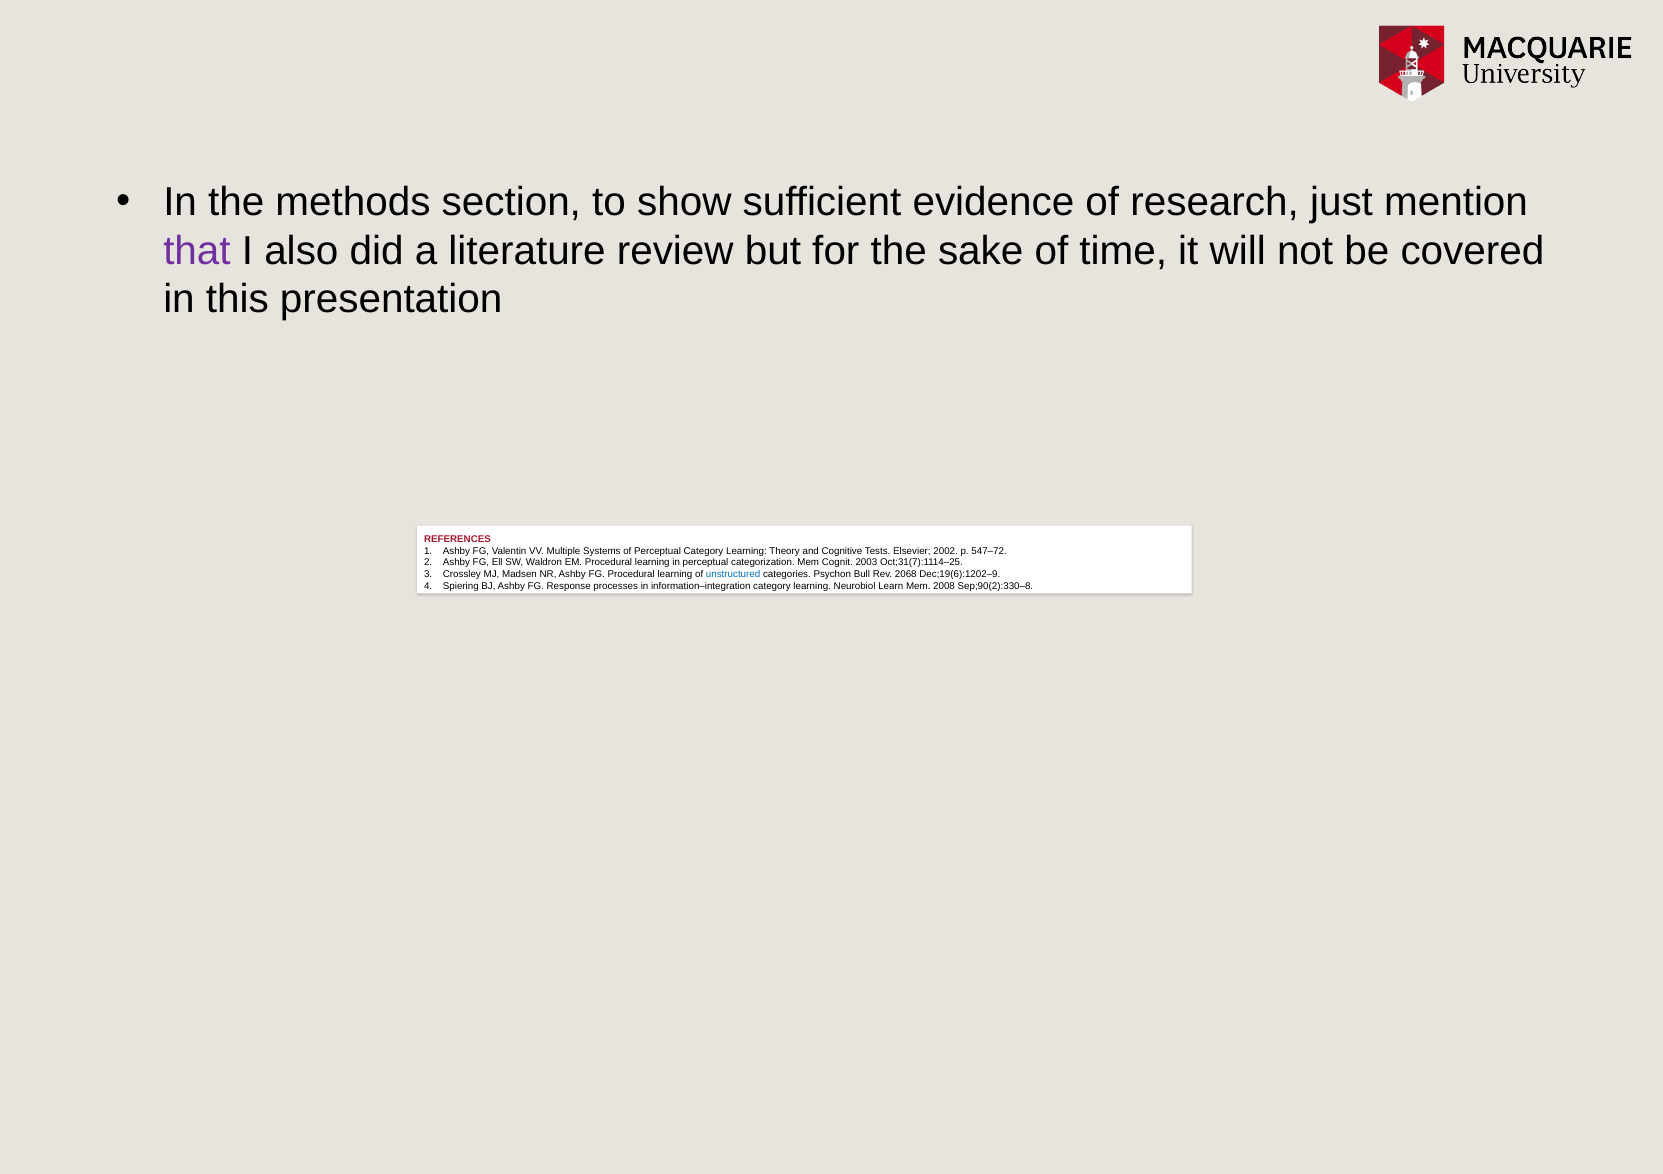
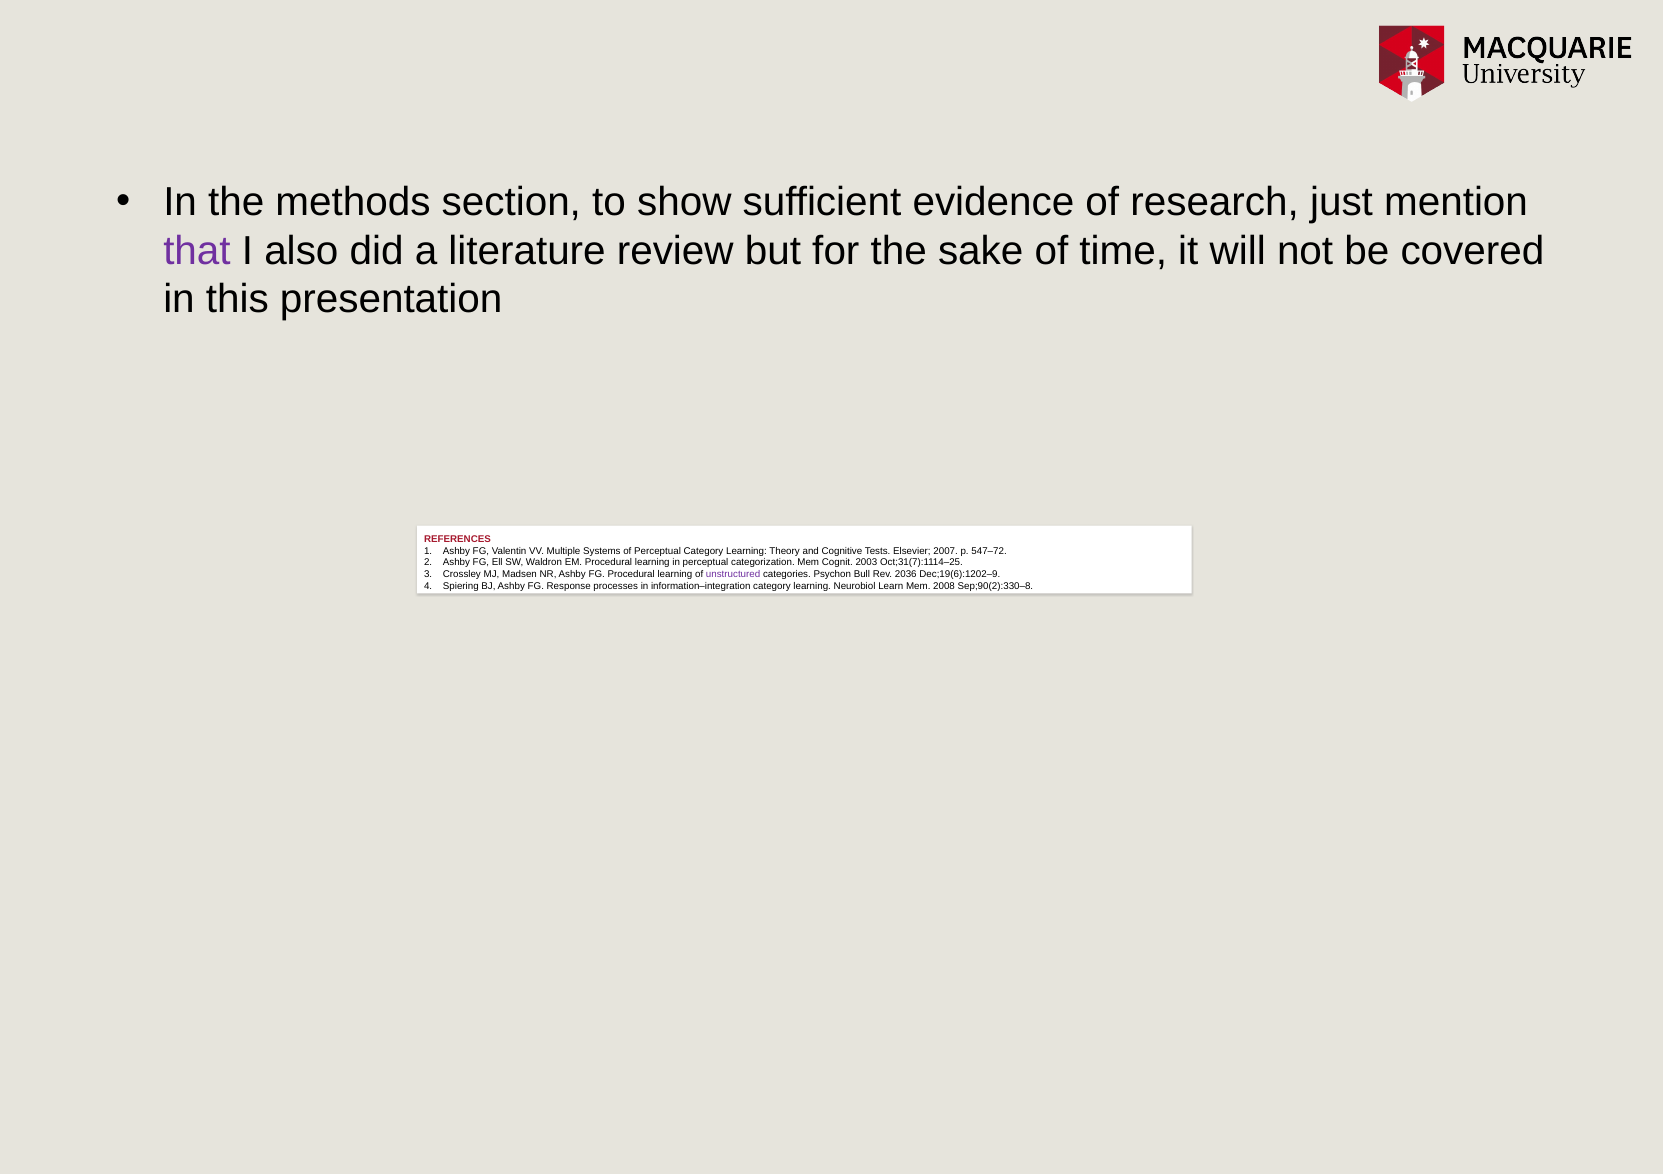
2002: 2002 -> 2007
unstructured colour: blue -> purple
2068: 2068 -> 2036
